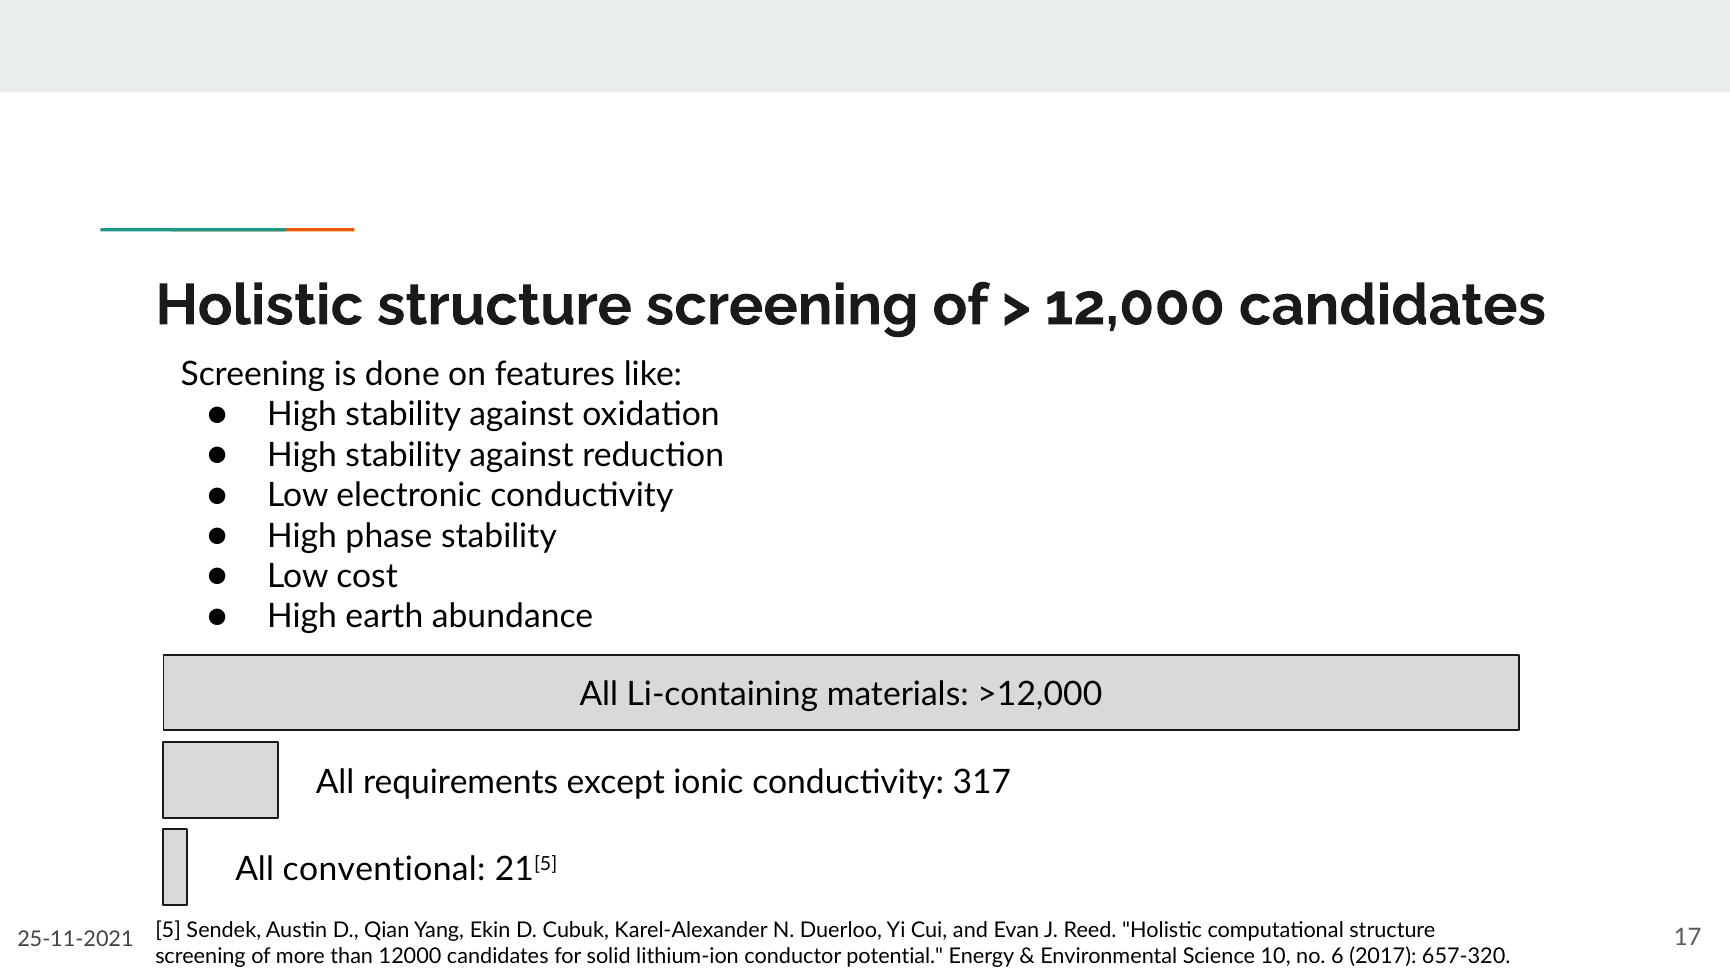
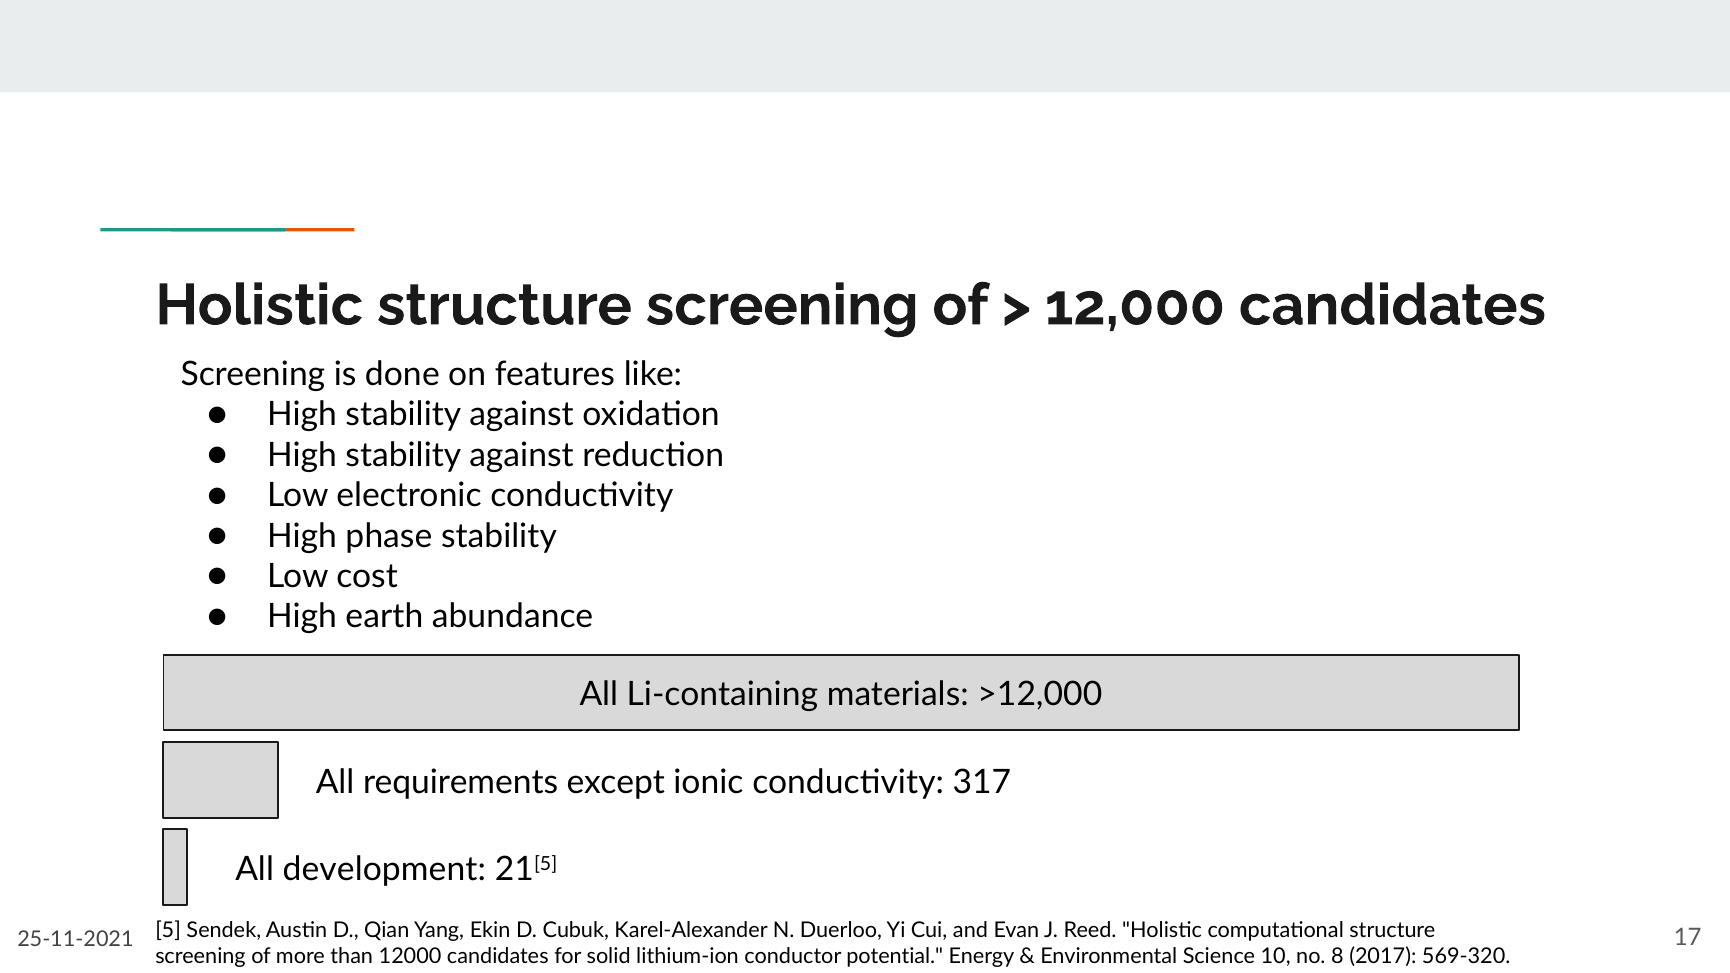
conventional: conventional -> development
6: 6 -> 8
657-320: 657-320 -> 569-320
